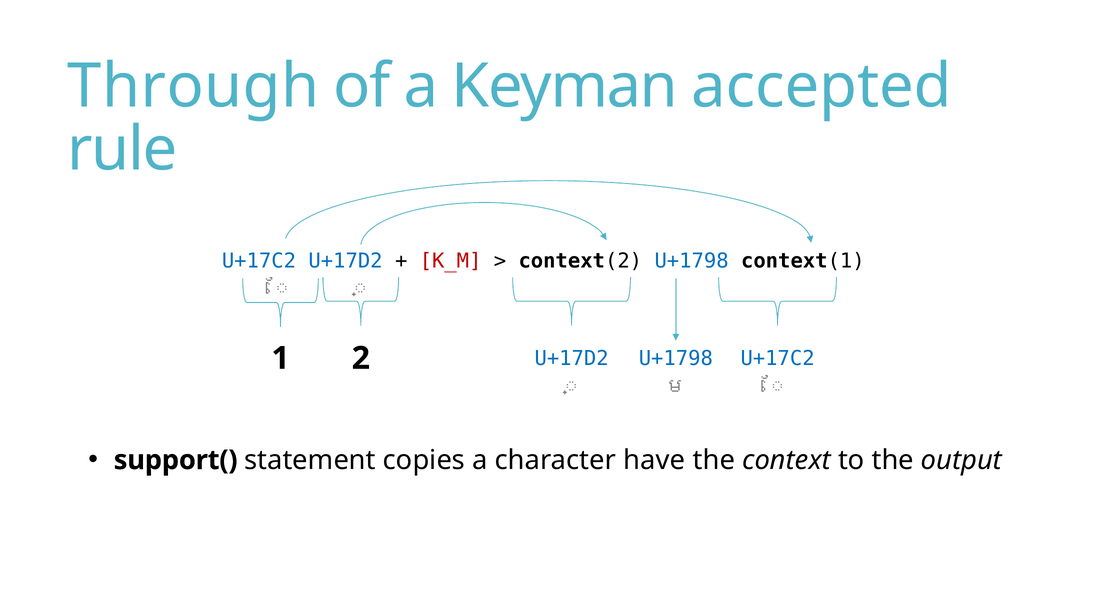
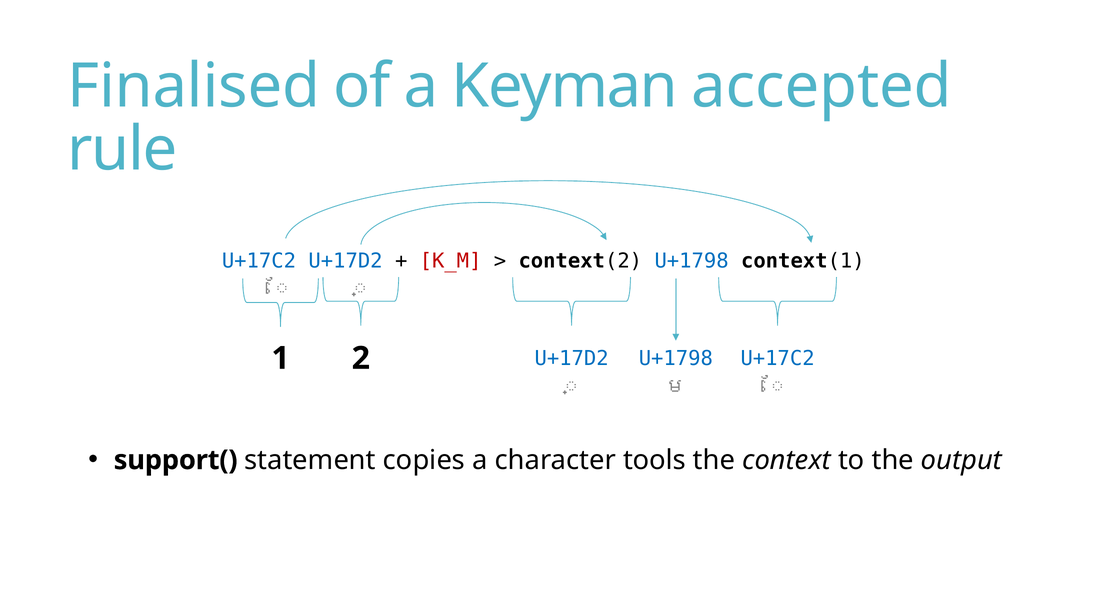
Through: Through -> Finalised
have: have -> tools
